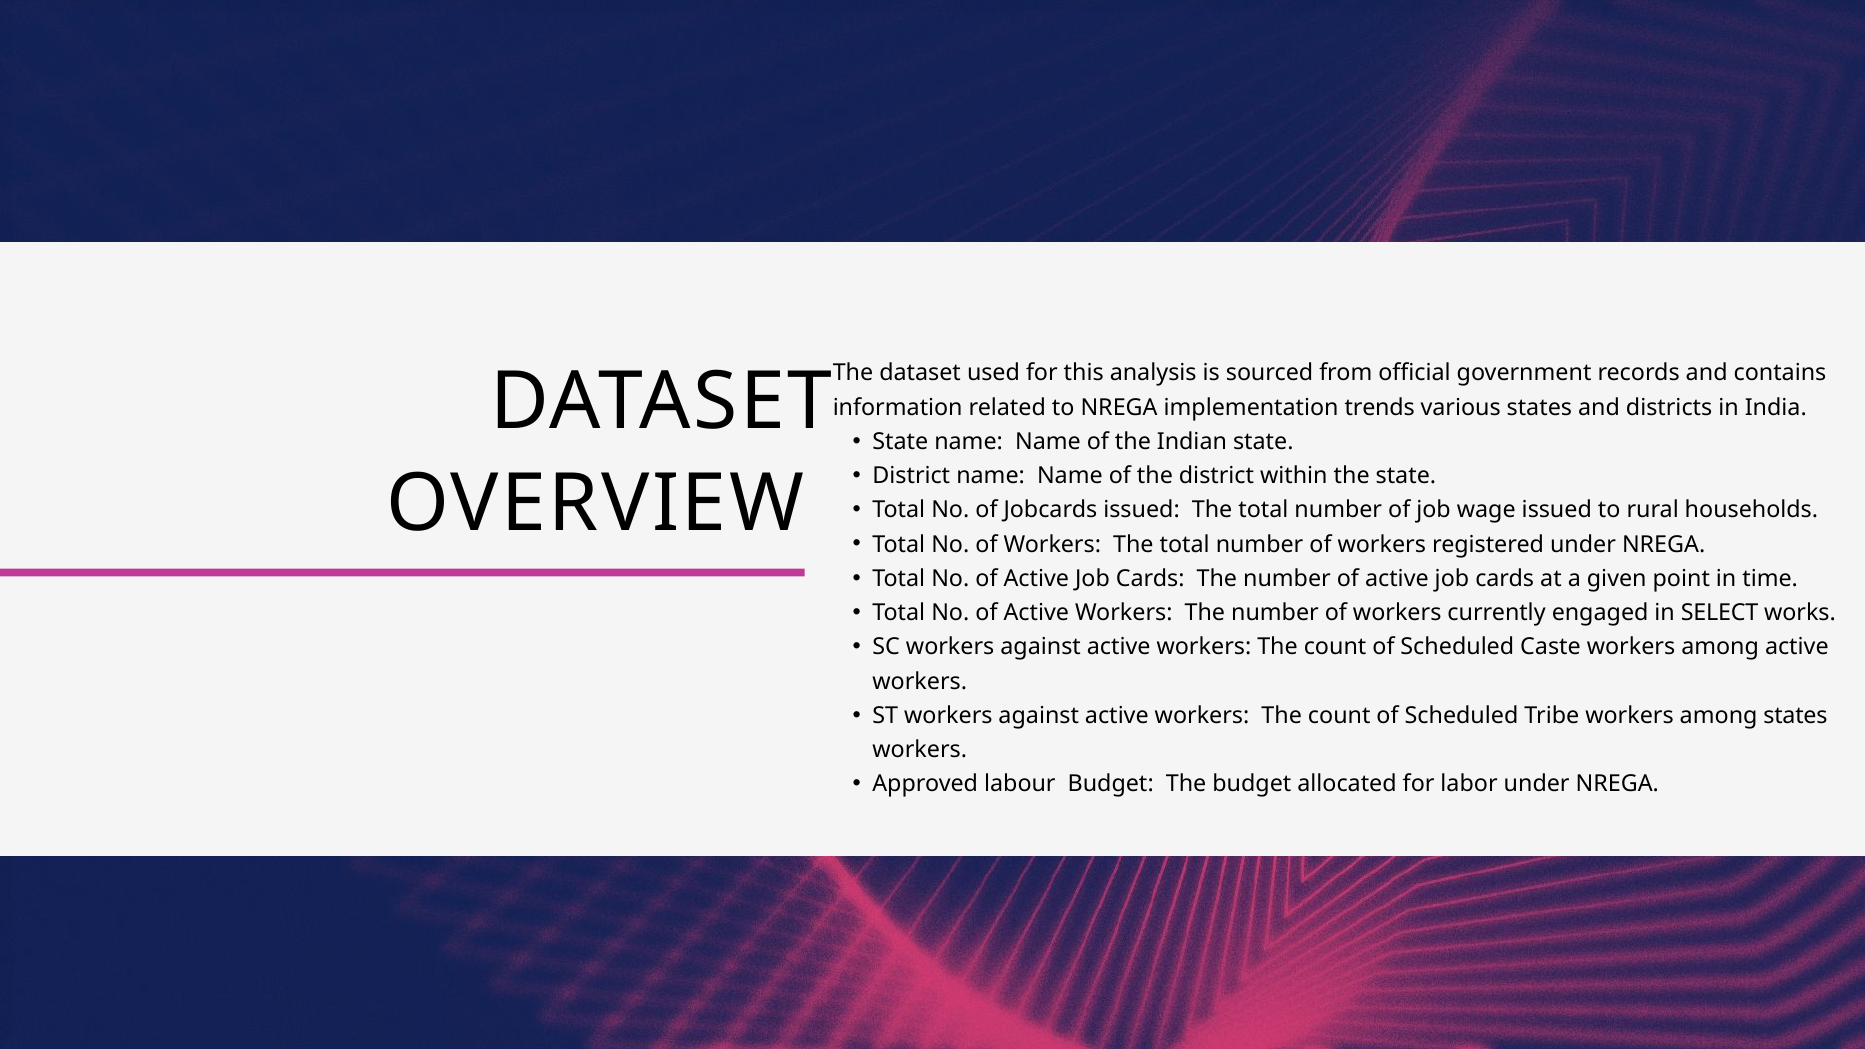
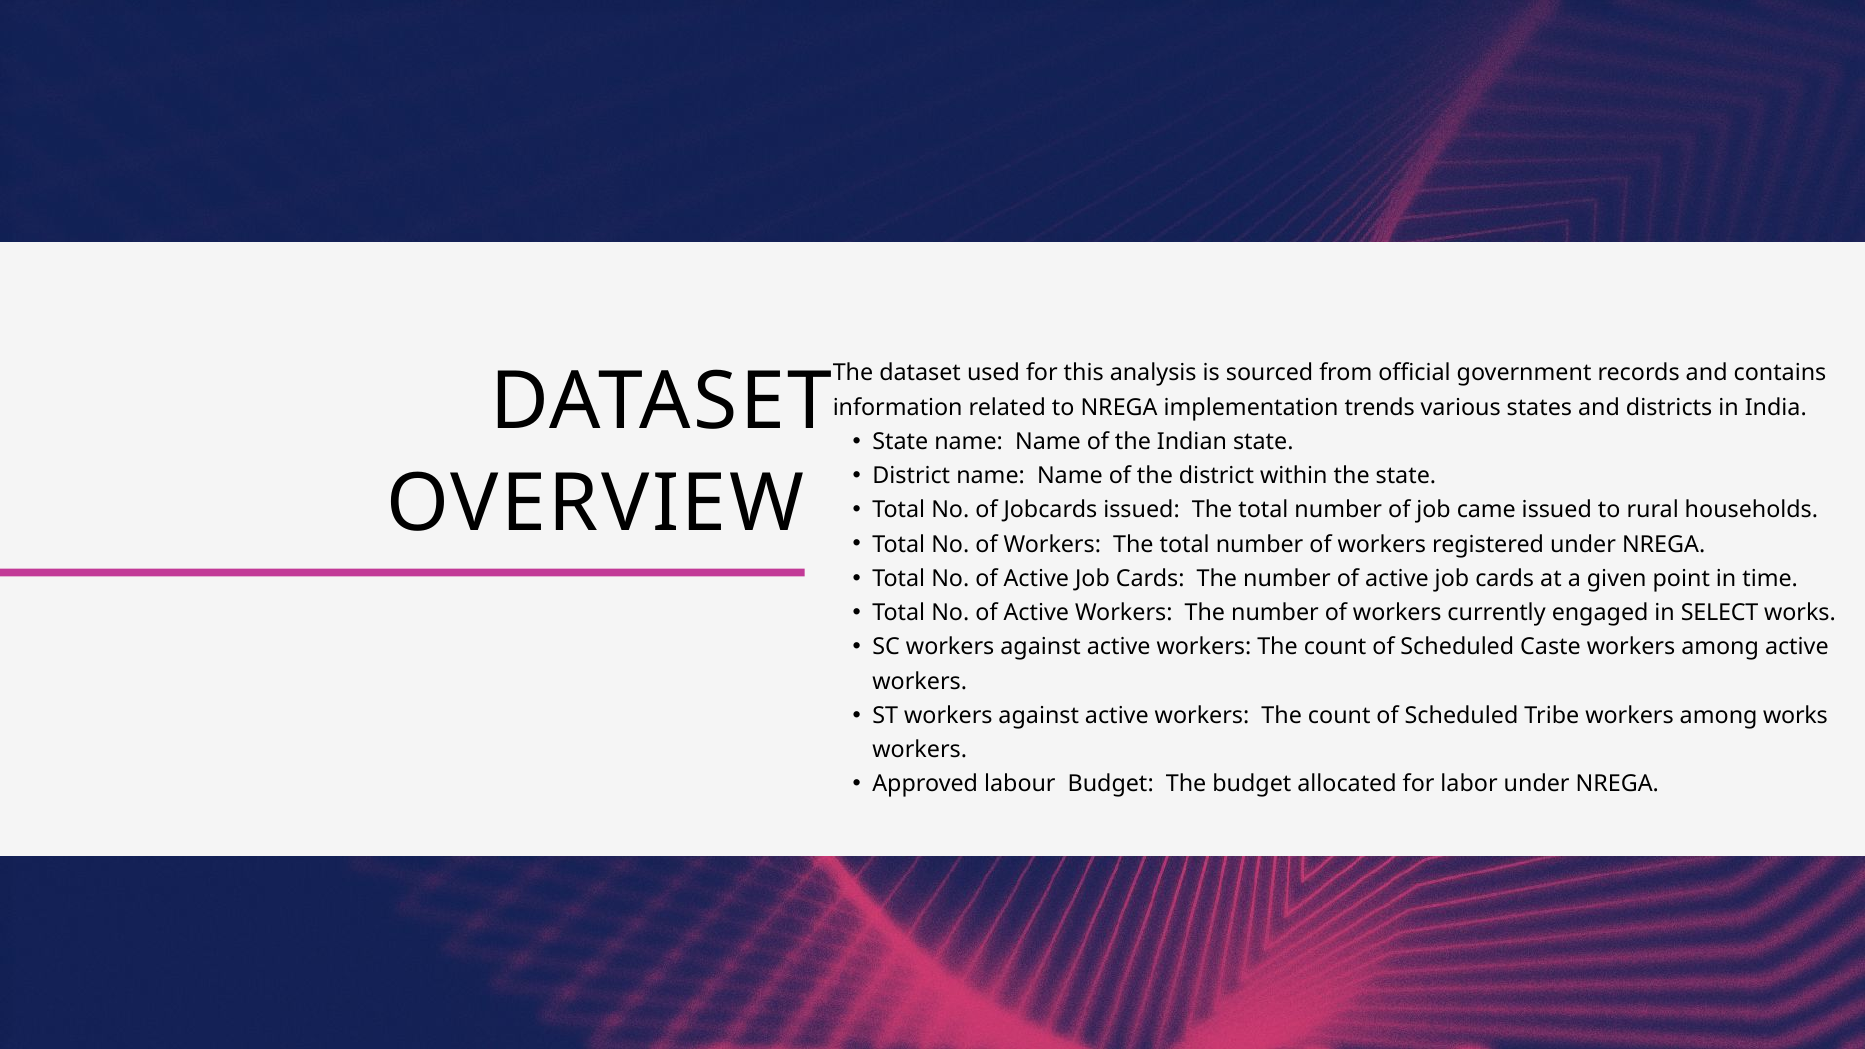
wage: wage -> came
among states: states -> works
